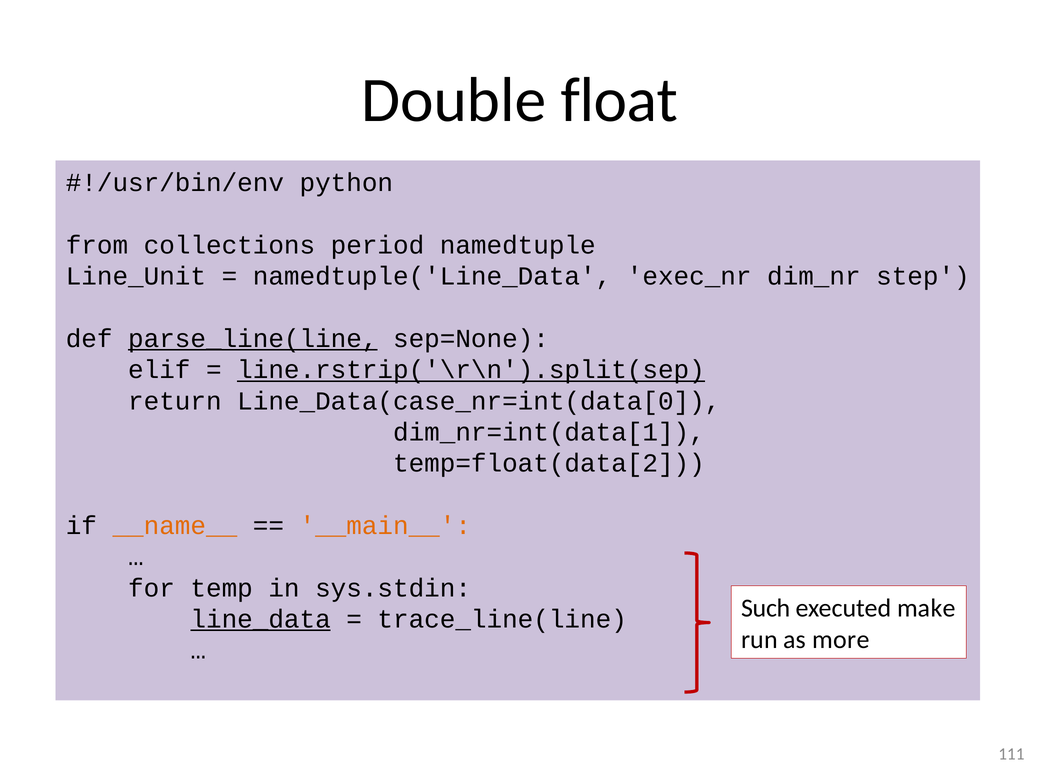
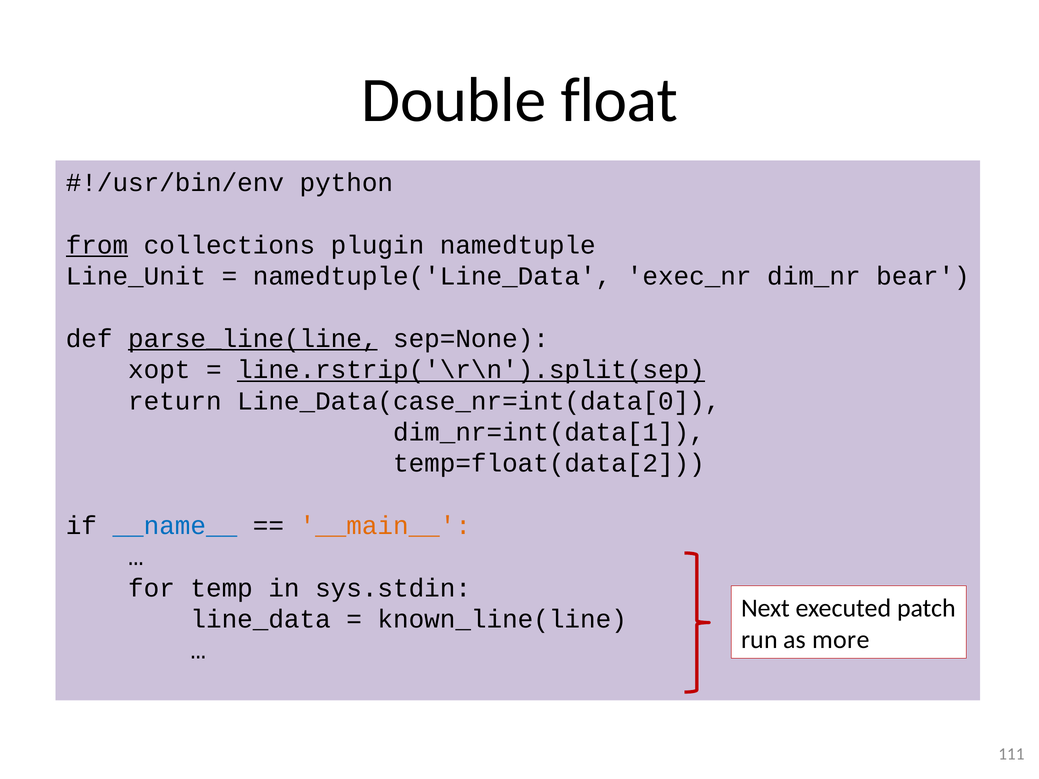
from underline: none -> present
period: period -> plugin
step: step -> bear
elif: elif -> xopt
__name__ colour: orange -> blue
Such: Such -> Next
make: make -> patch
line_data underline: present -> none
trace_line(line: trace_line(line -> known_line(line
